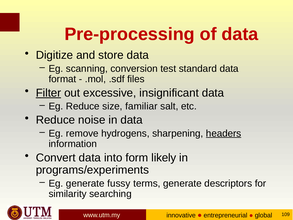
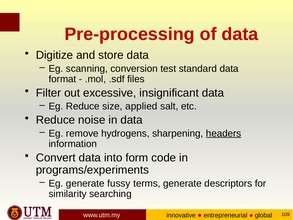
Filter underline: present -> none
familiar: familiar -> applied
likely: likely -> code
